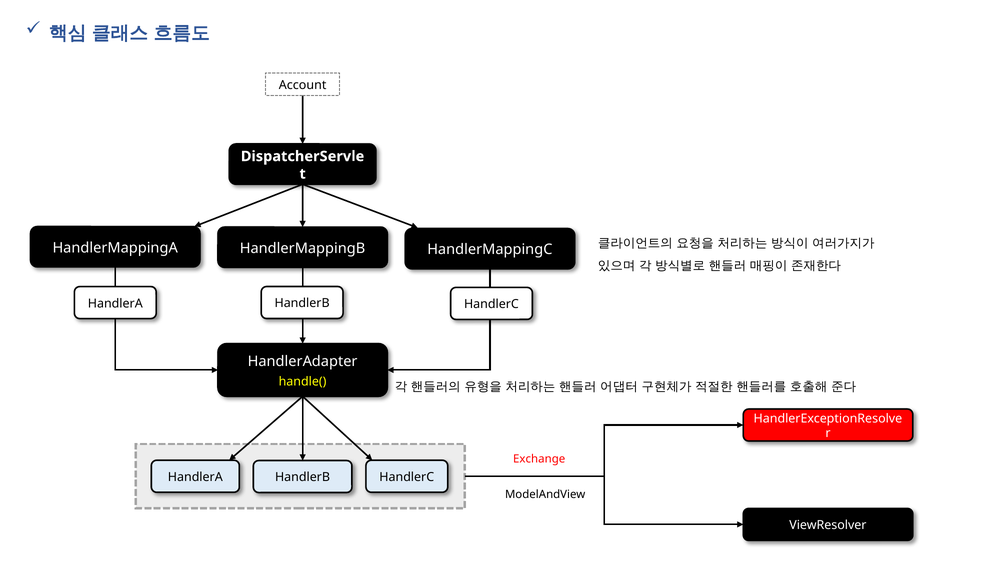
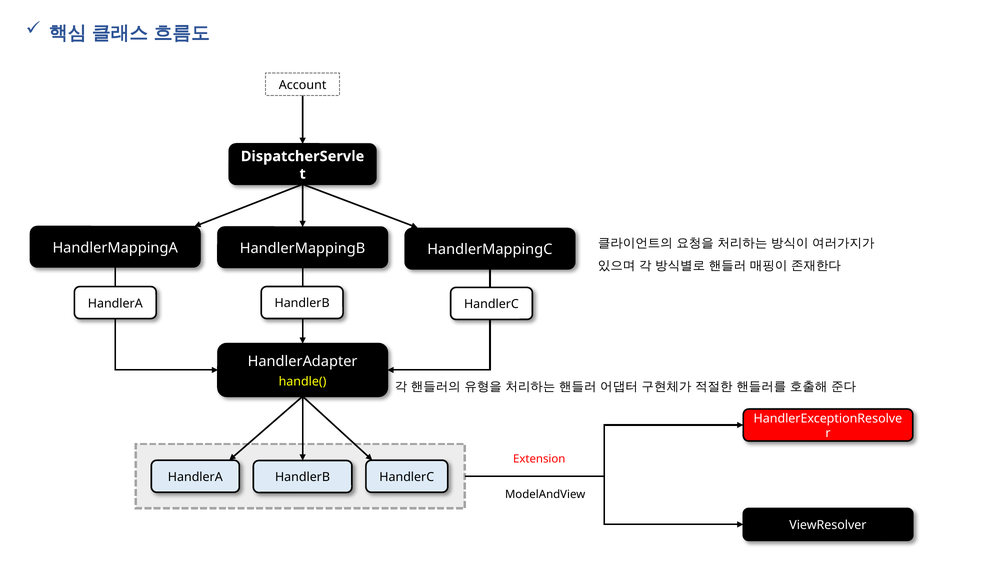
Exchange: Exchange -> Extension
